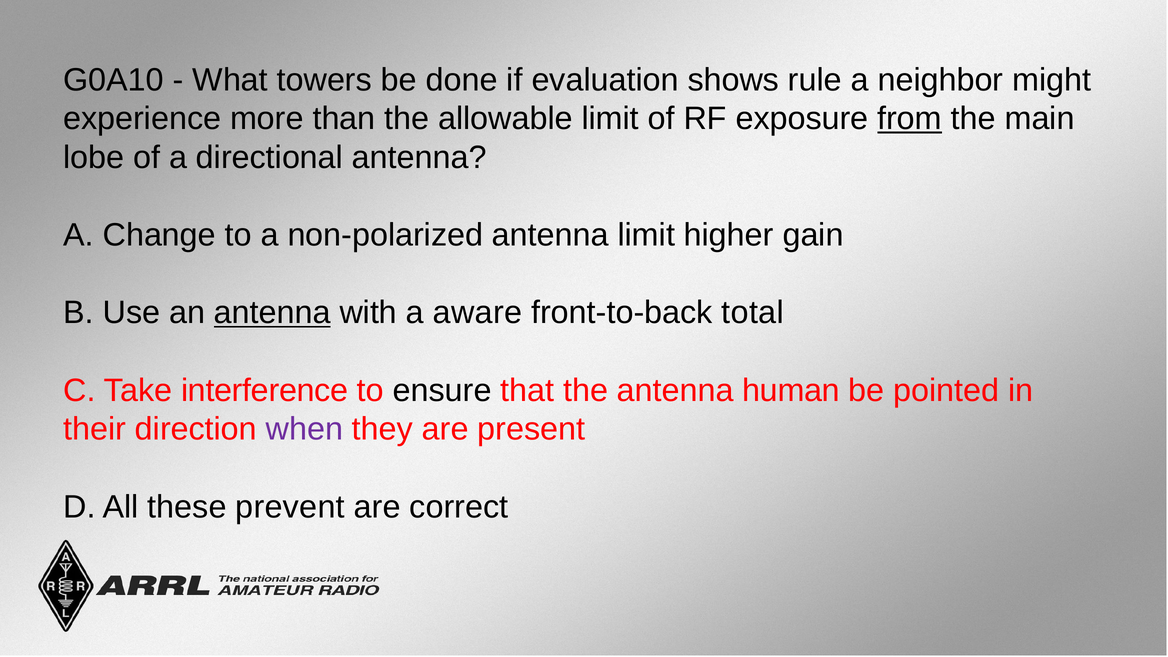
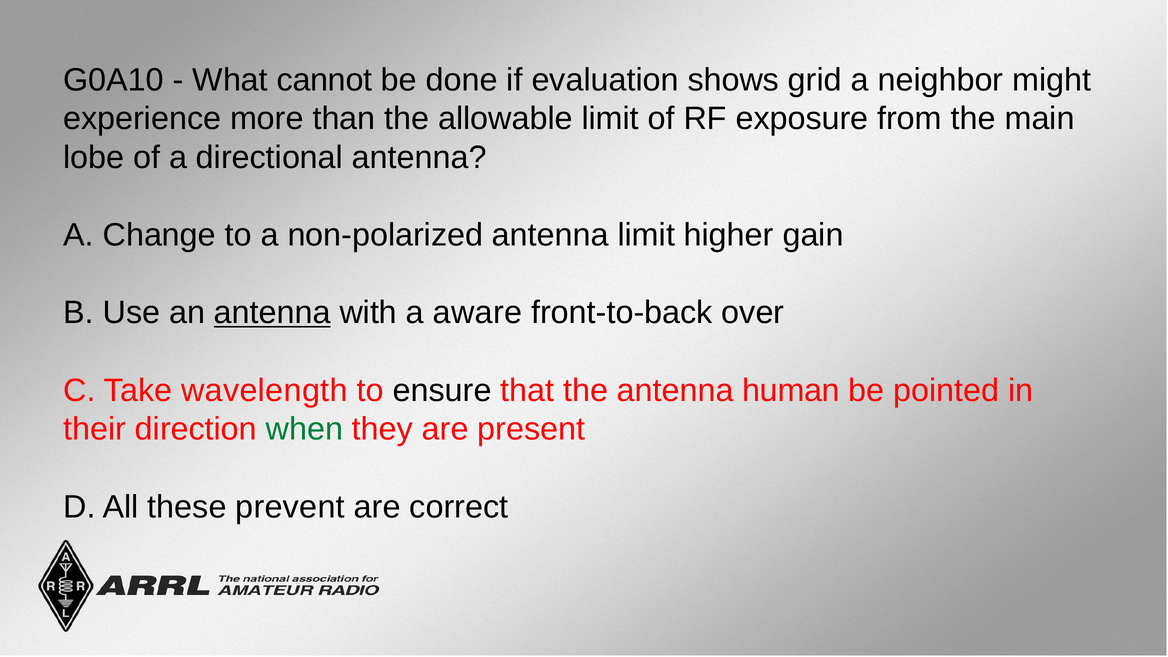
towers: towers -> cannot
rule: rule -> grid
from underline: present -> none
total: total -> over
interference: interference -> wavelength
when colour: purple -> green
